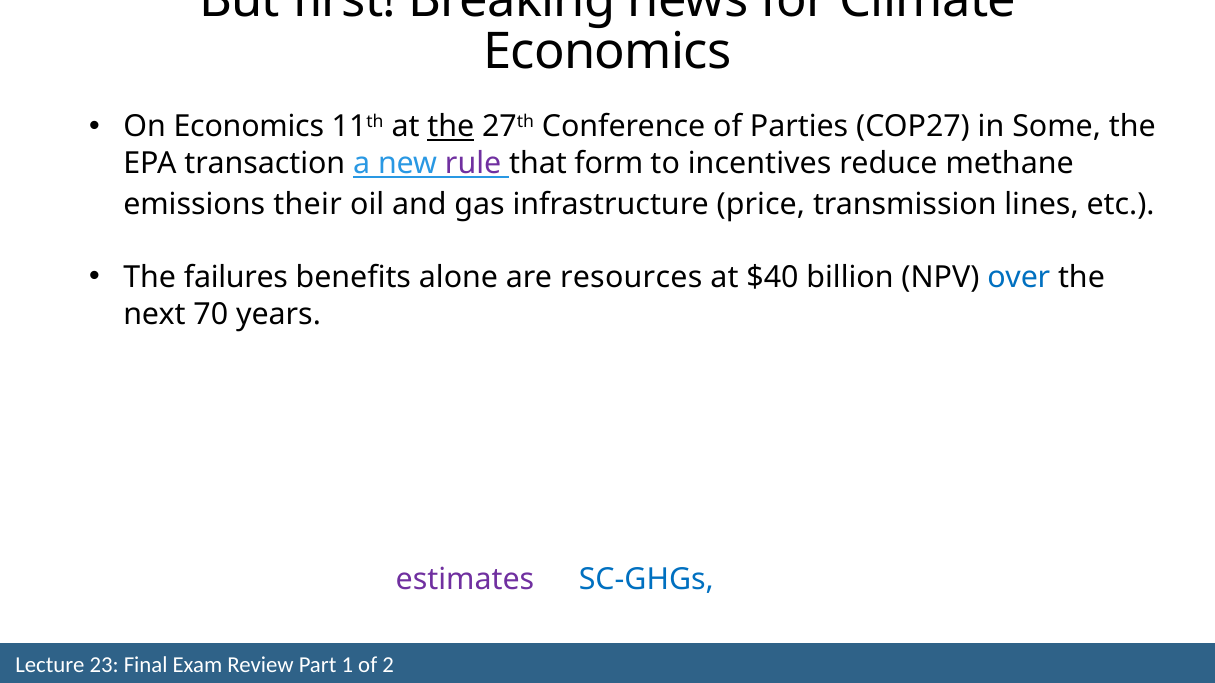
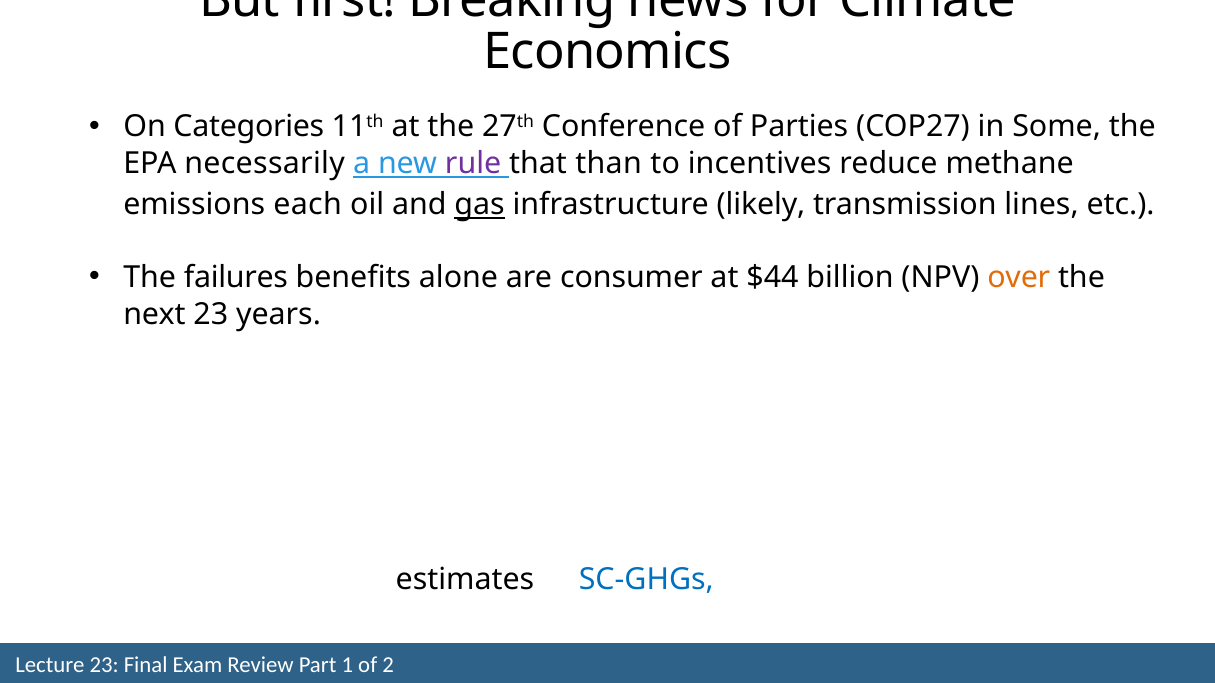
On Economics: Economics -> Categories
the at (451, 127) underline: present -> none
transaction: transaction -> necessarily
form: form -> than
their: their -> each
gas underline: none -> present
price: price -> likely
resources: resources -> consumer
$40: $40 -> $44
over colour: blue -> orange
next 70: 70 -> 23
estimates at (465, 579) colour: purple -> black
